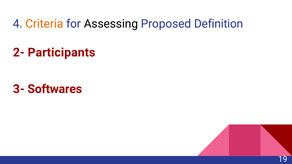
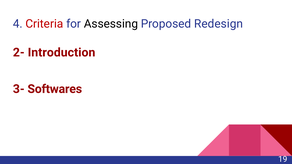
Criteria colour: orange -> red
Definition: Definition -> Redesign
Participants: Participants -> Introduction
